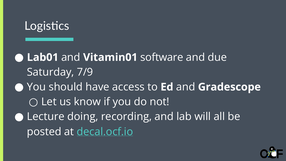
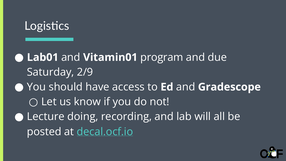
software: software -> program
7/9: 7/9 -> 2/9
